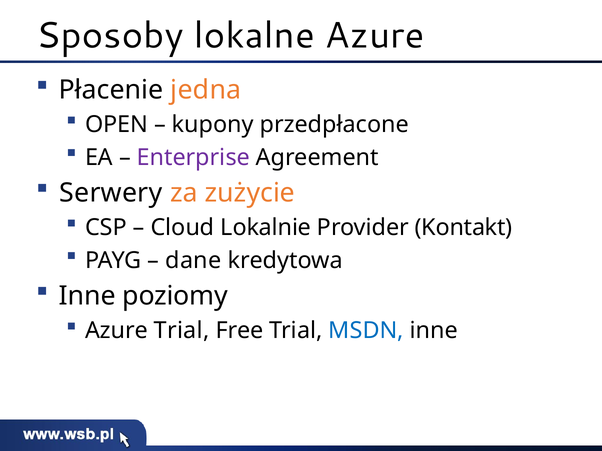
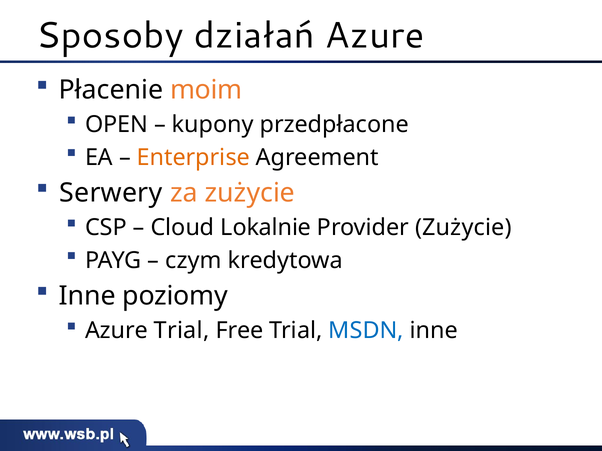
lokalne: lokalne -> działań
jedna: jedna -> moim
Enterprise colour: purple -> orange
Provider Kontakt: Kontakt -> Zużycie
dane: dane -> czym
